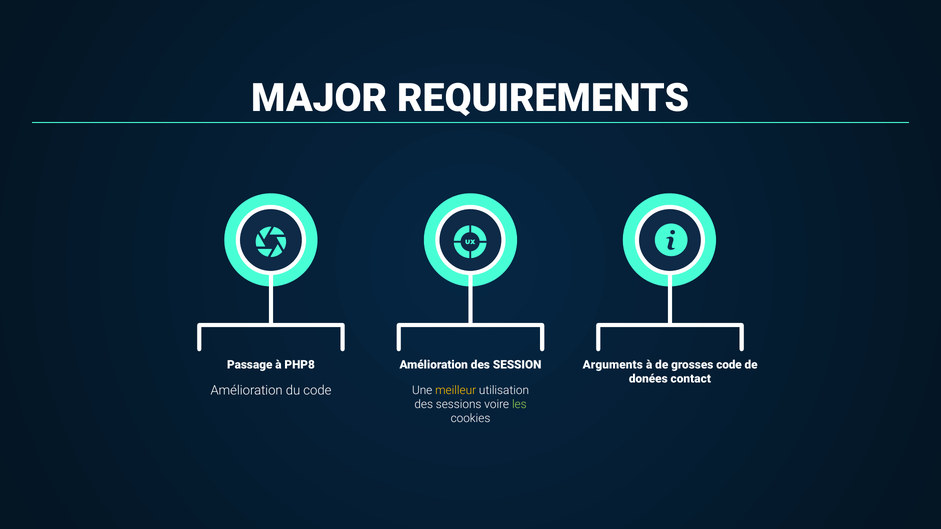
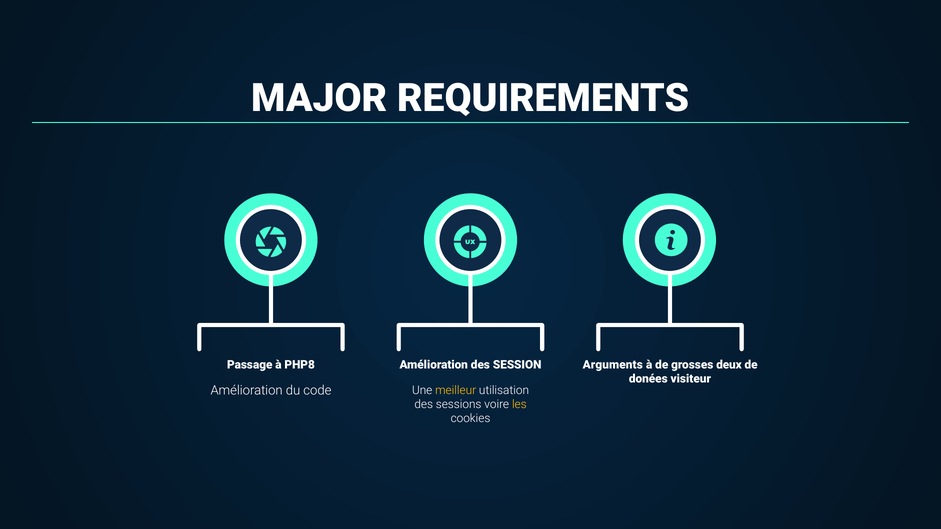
grosses code: code -> deux
contact: contact -> visiteur
les colour: light green -> yellow
